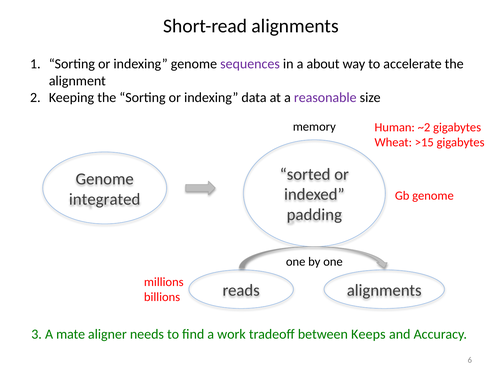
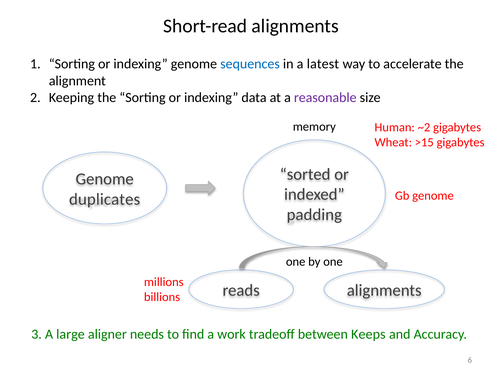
sequences colour: purple -> blue
about: about -> latest
integrated: integrated -> duplicates
mate: mate -> large
